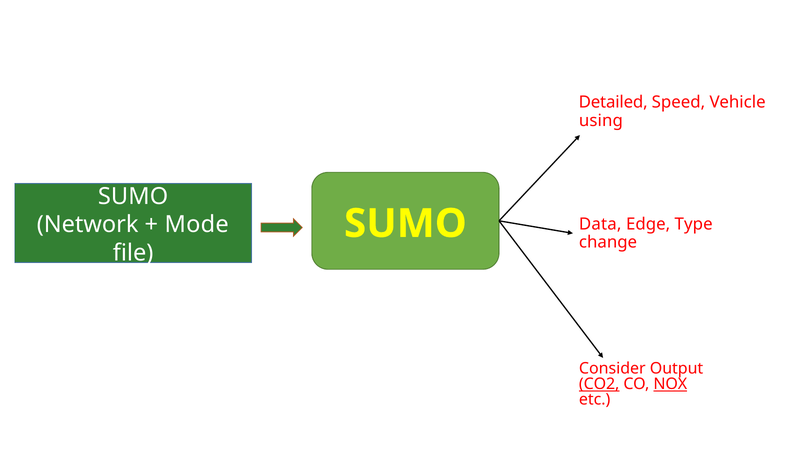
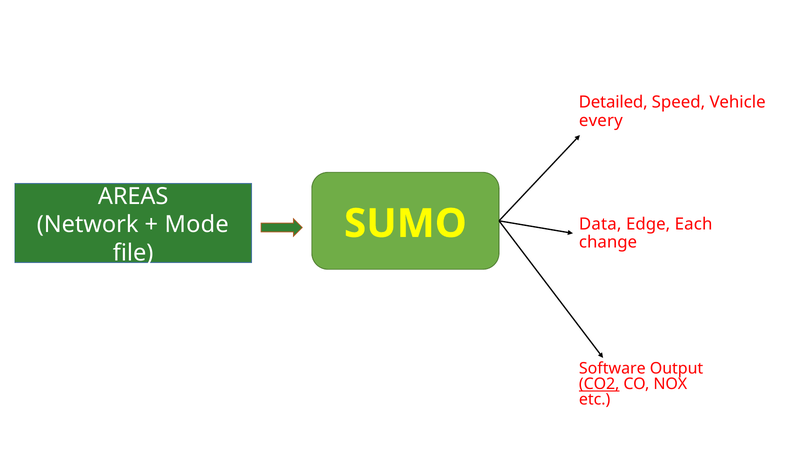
using: using -> every
SUMO at (133, 197): SUMO -> AREAS
Type: Type -> Each
Consider: Consider -> Software
NOX underline: present -> none
